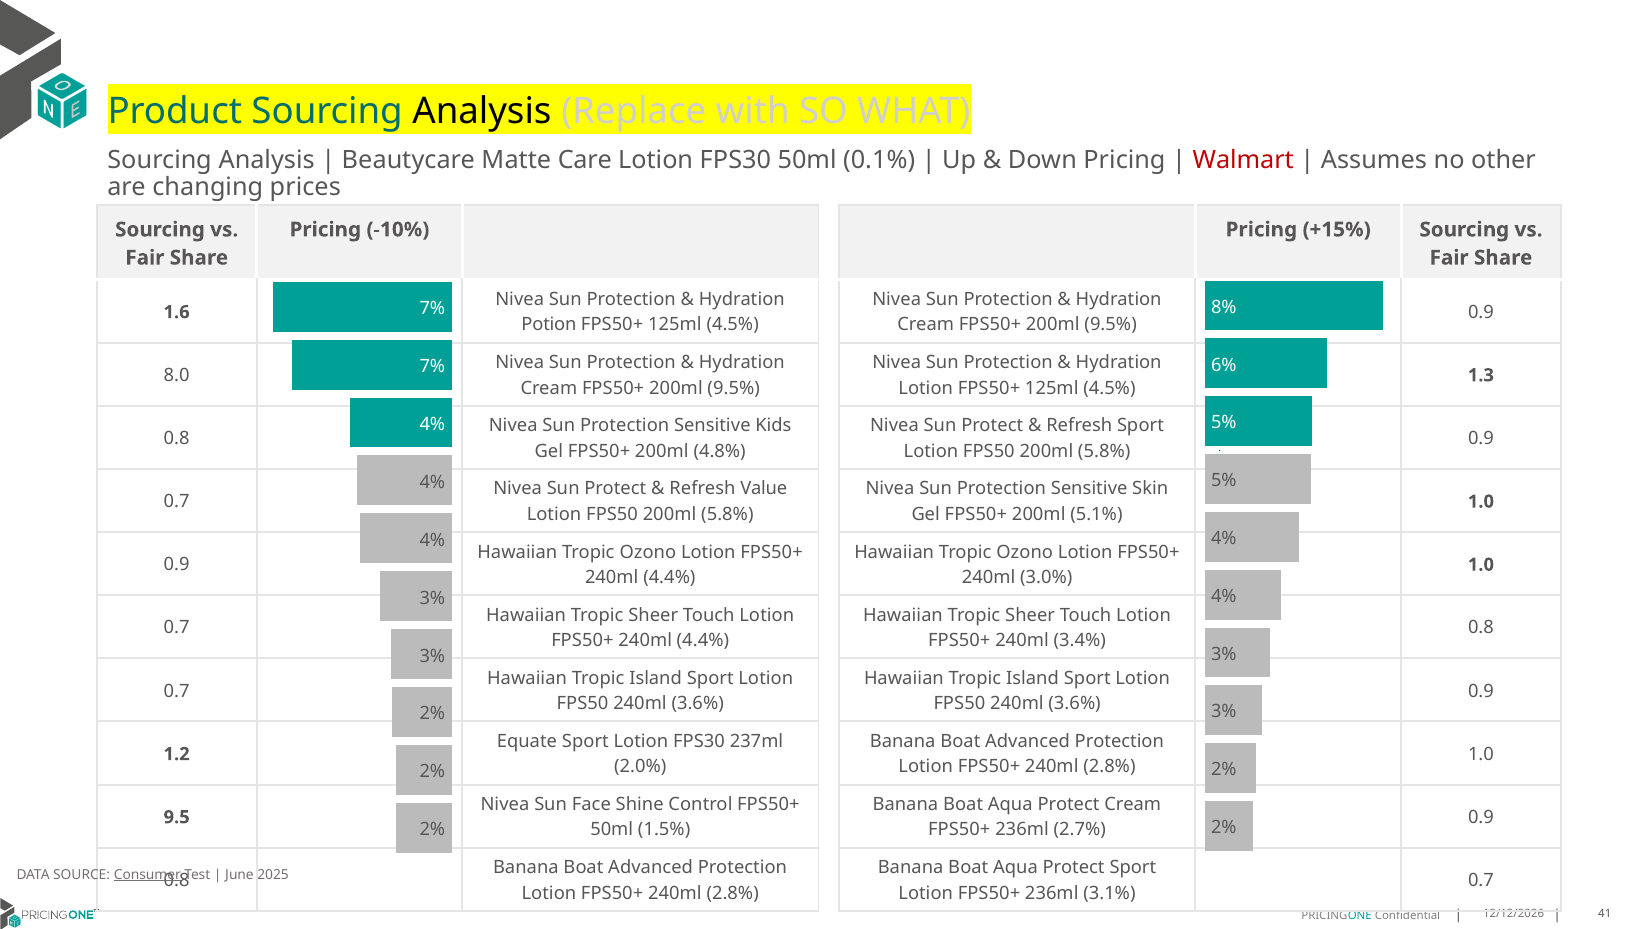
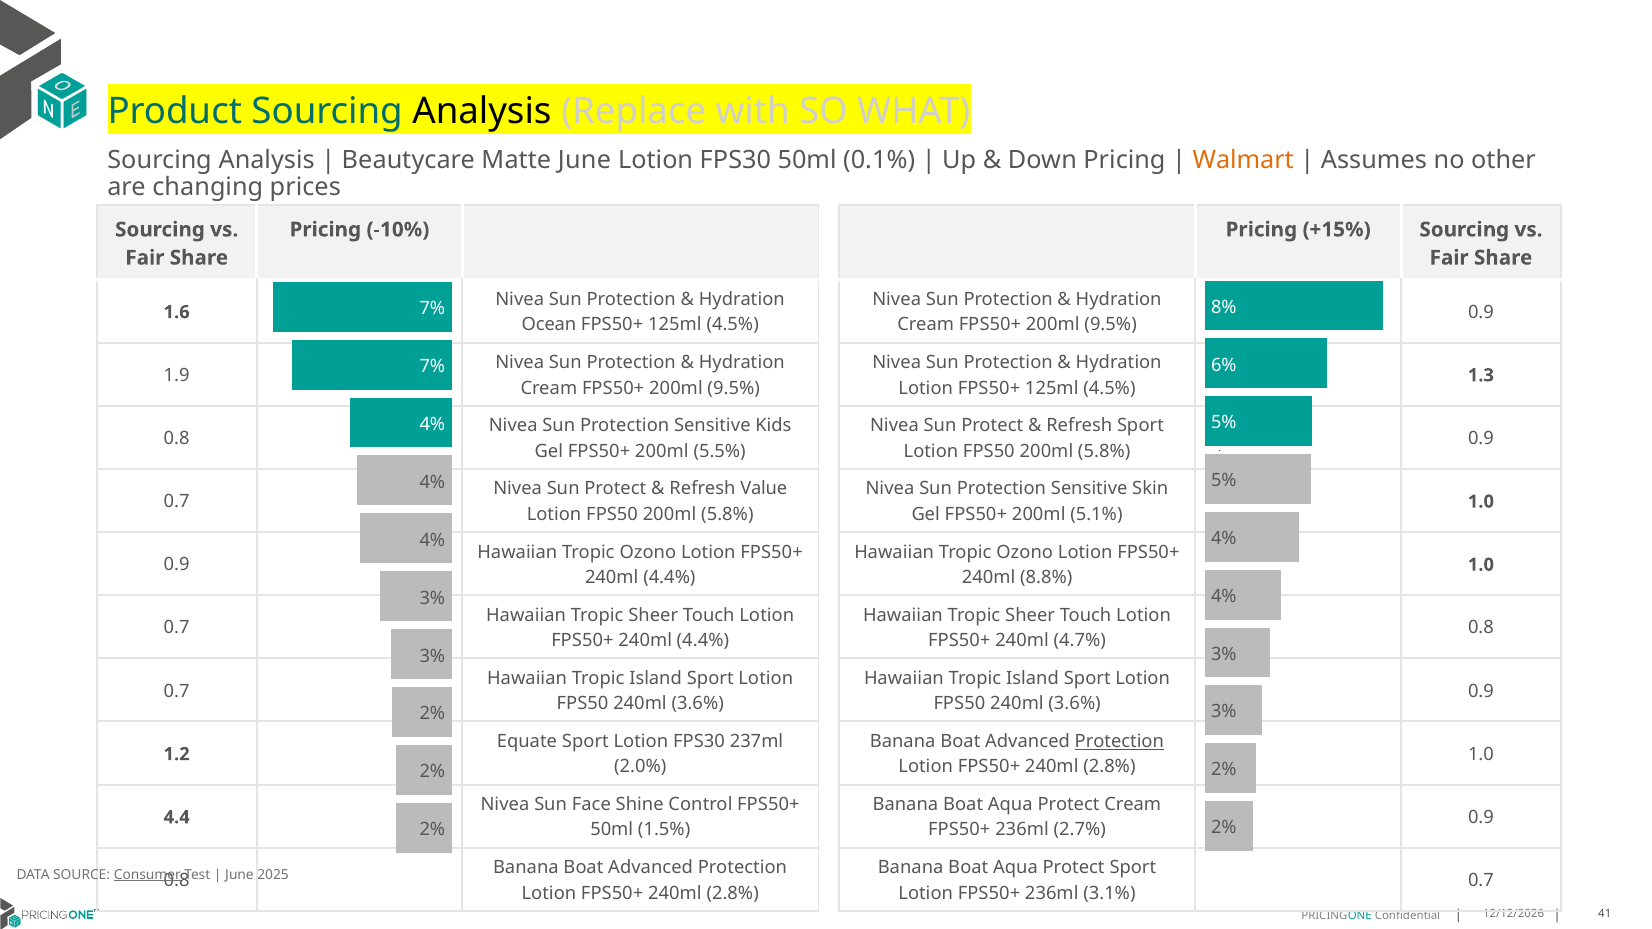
Matte Care: Care -> June
Walmart colour: red -> orange
Potion: Potion -> Ocean
8.0: 8.0 -> 1.9
4.8%: 4.8% -> 5.5%
3.0%: 3.0% -> 8.8%
3.4%: 3.4% -> 4.7%
Protection at (1119, 742) underline: none -> present
9.5: 9.5 -> 4.4
